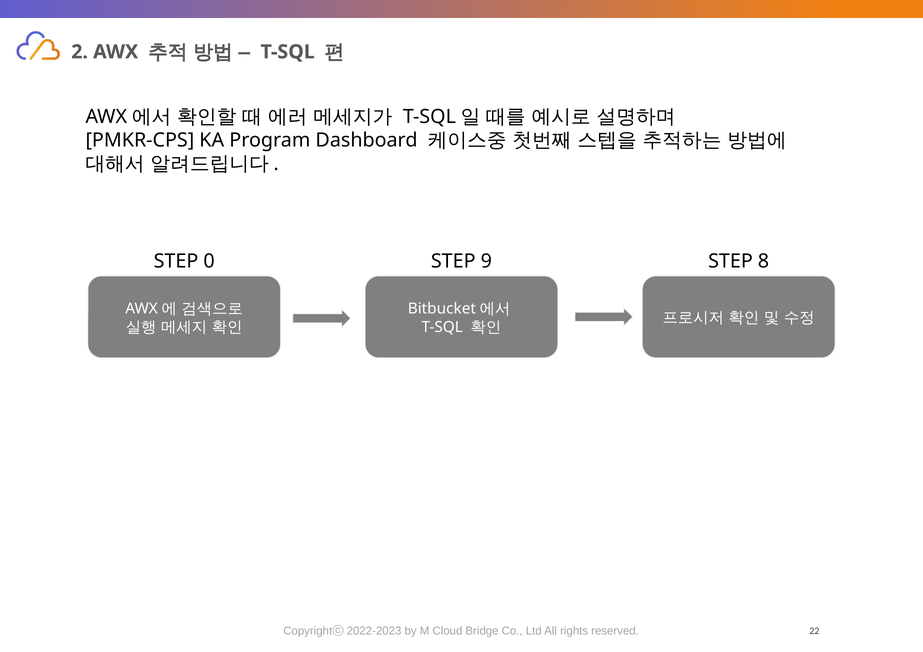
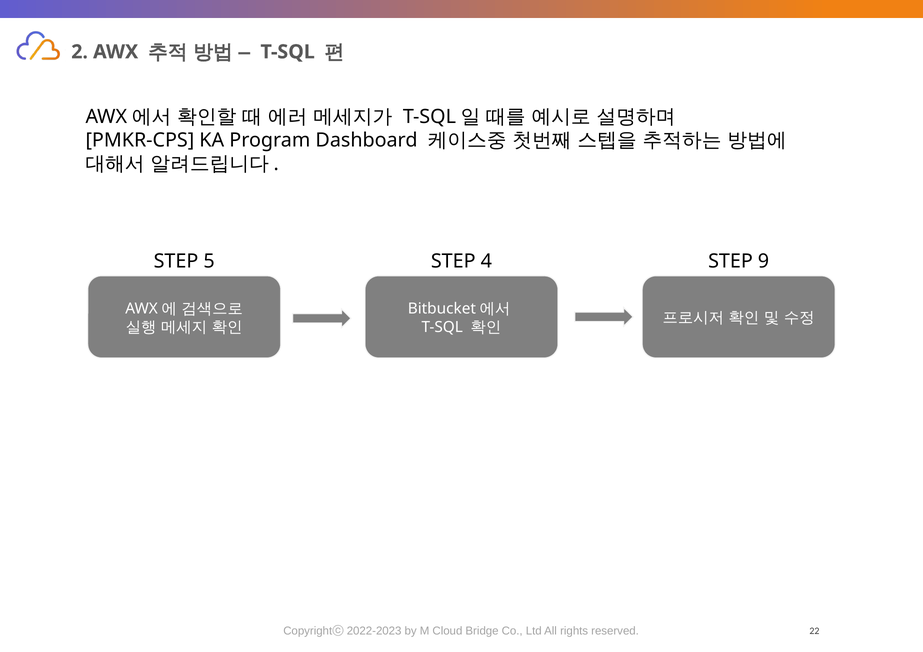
0: 0 -> 5
9: 9 -> 4
8: 8 -> 9
